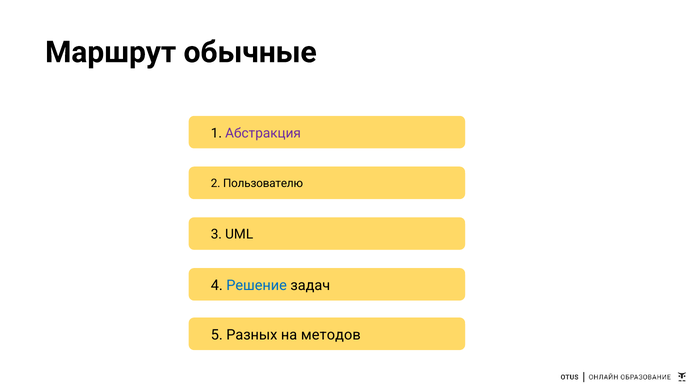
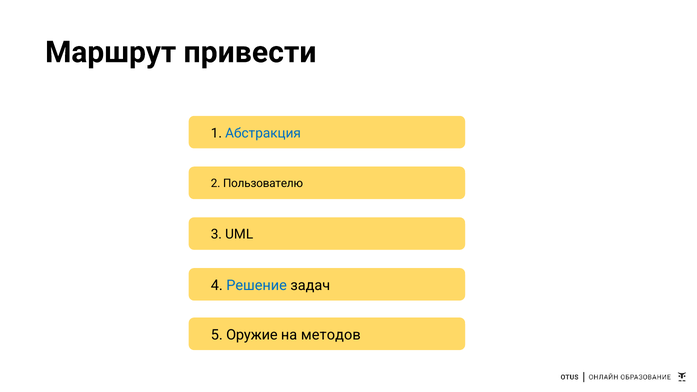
обычные: обычные -> привести
Абстракция colour: purple -> blue
Разных: Разных -> Оружие
